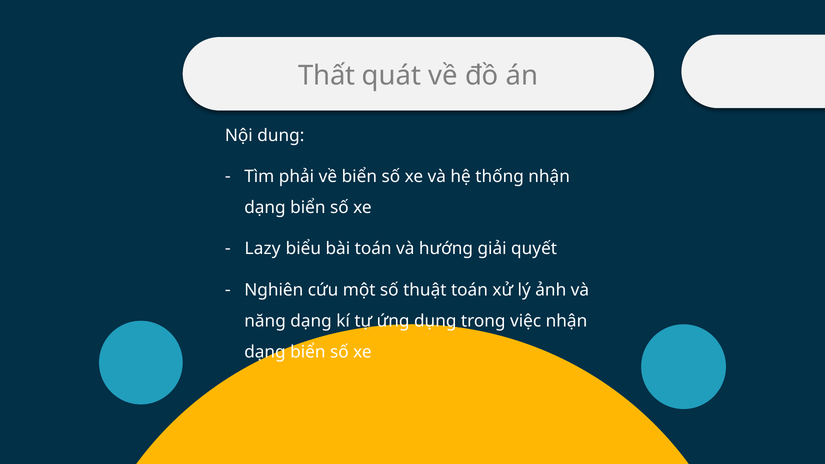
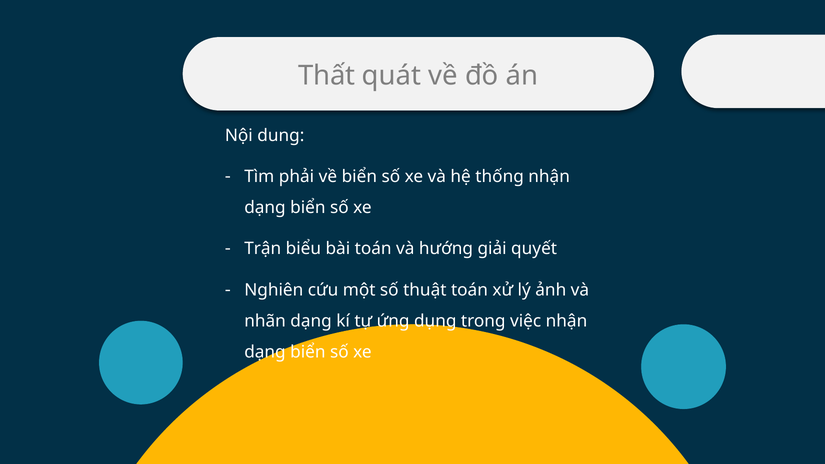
Lazy: Lazy -> Trận
năng: năng -> nhãn
